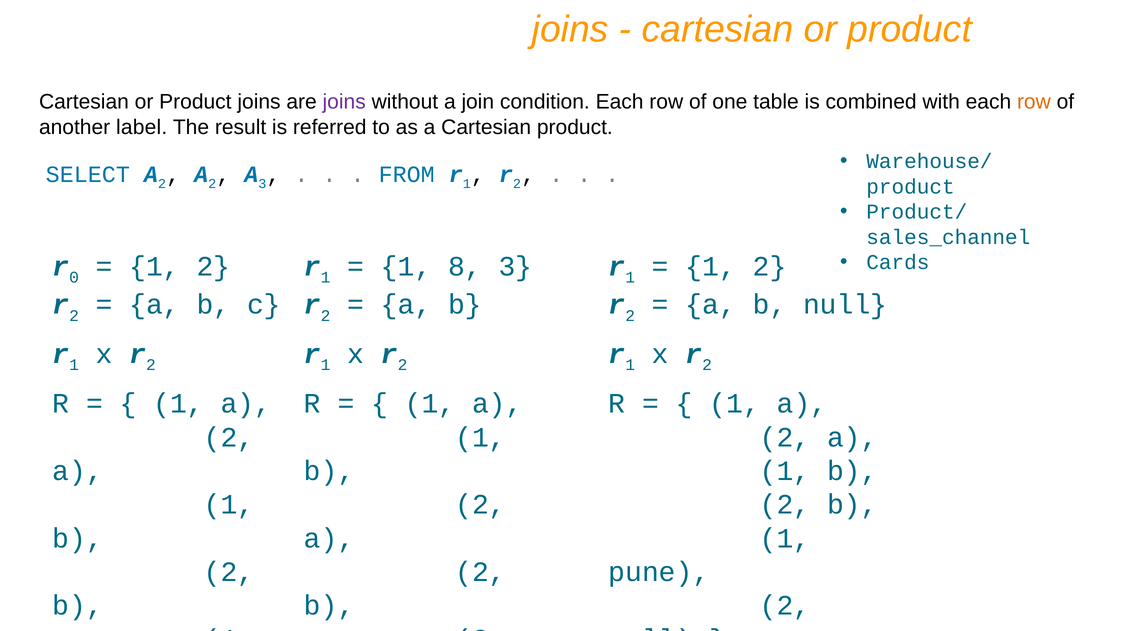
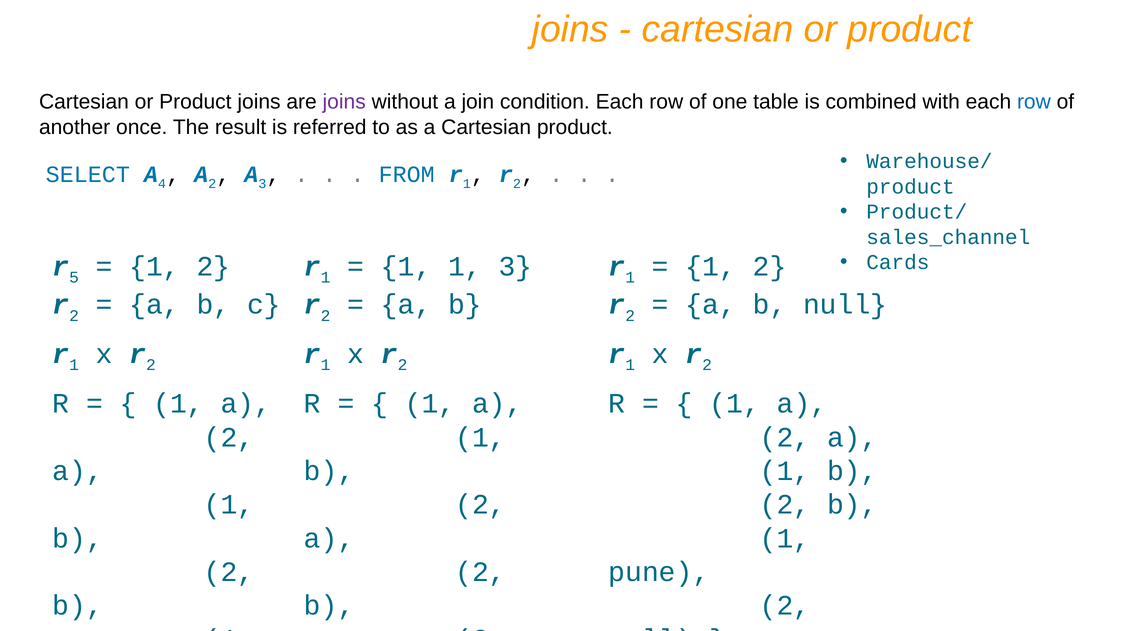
row at (1034, 102) colour: orange -> blue
label: label -> once
SELECT A 2: 2 -> 4
0: 0 -> 5
1 8: 8 -> 1
